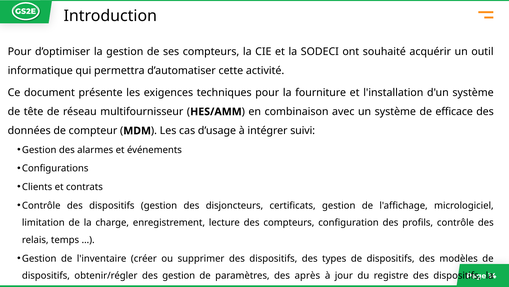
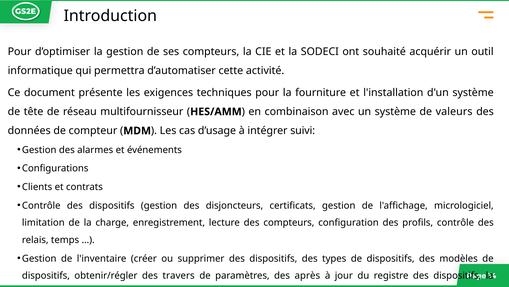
efficace: efficace -> valeurs
des gestion: gestion -> travers
